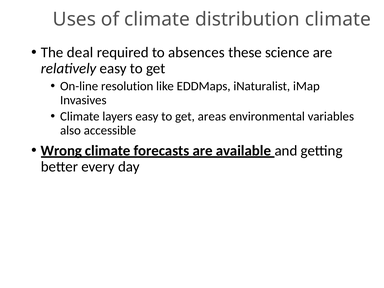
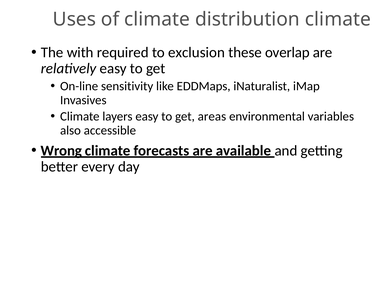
deal: deal -> with
absences: absences -> exclusion
science: science -> overlap
resolution: resolution -> sensitivity
